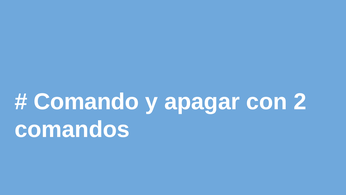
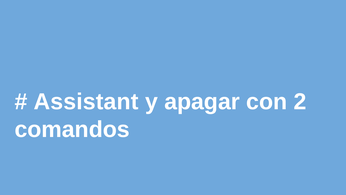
Comando: Comando -> Assistant
